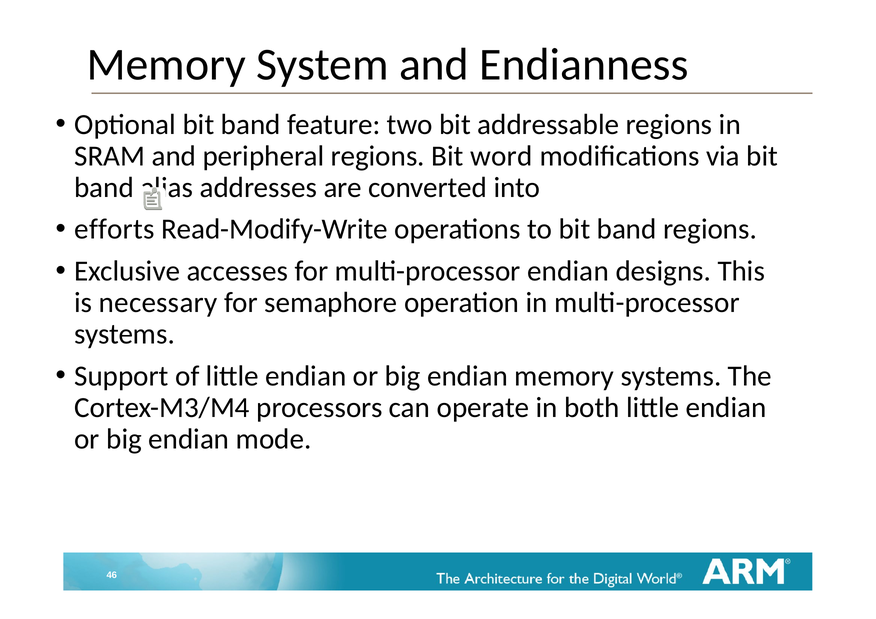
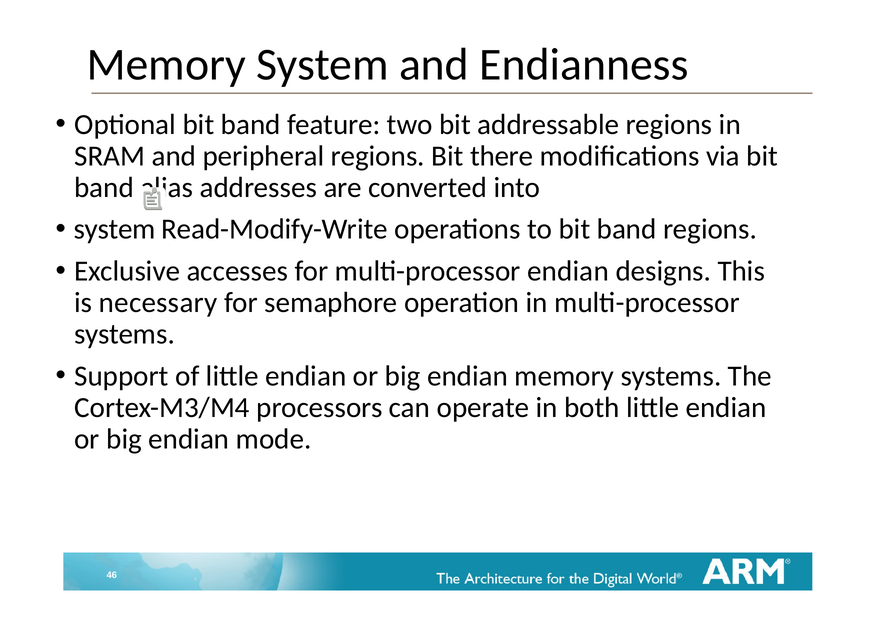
word: word -> there
efforts at (114, 229): efforts -> system
